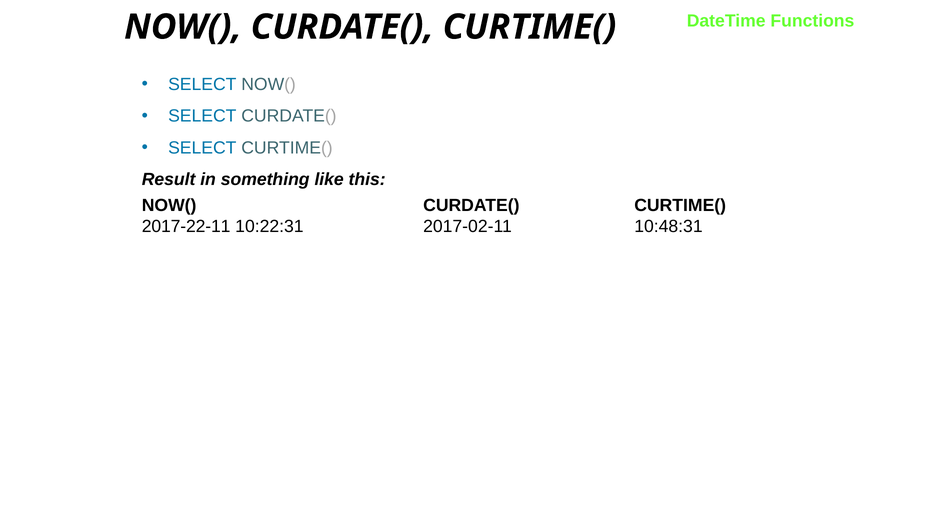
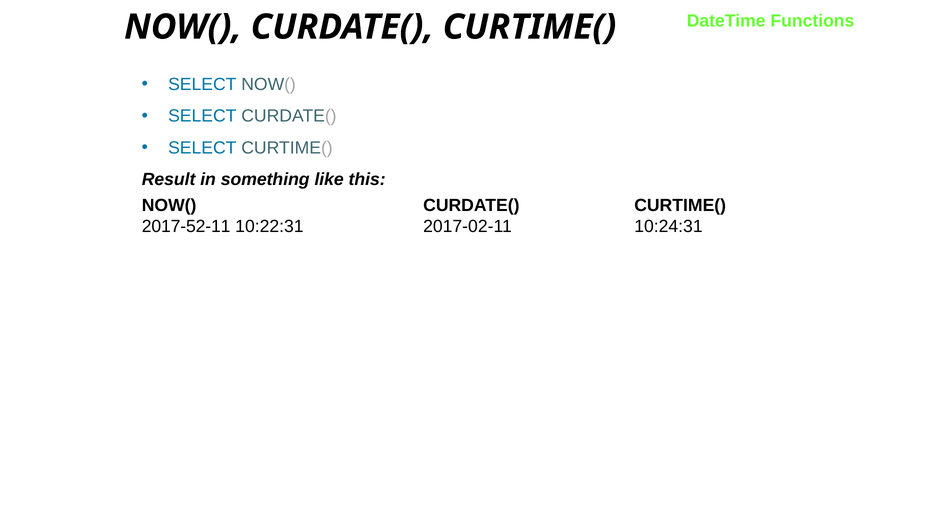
2017-22-11: 2017-22-11 -> 2017-52-11
10:48:31: 10:48:31 -> 10:24:31
